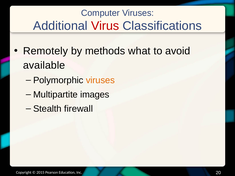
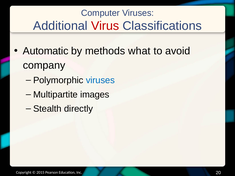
Remotely: Remotely -> Automatic
available: available -> company
viruses at (100, 80) colour: orange -> blue
firewall: firewall -> directly
